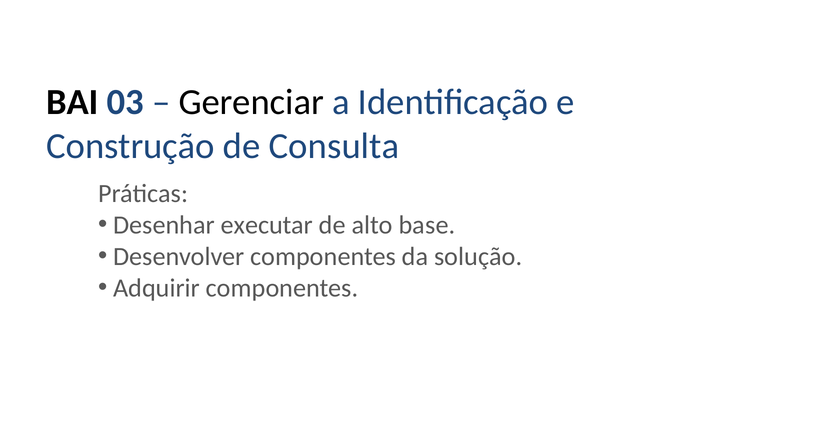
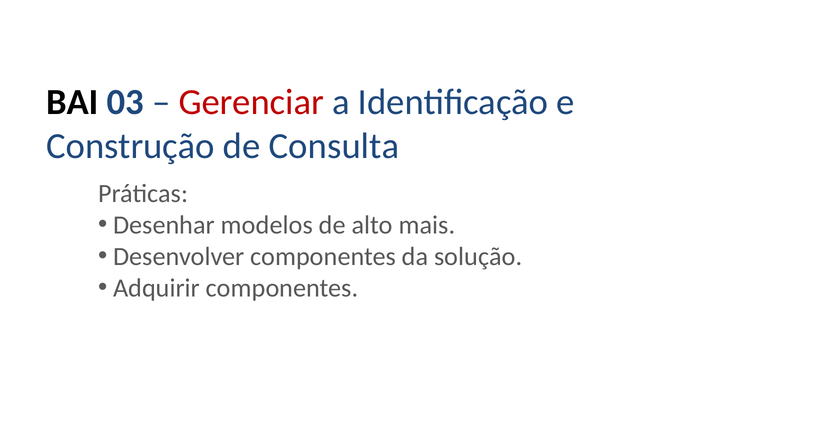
Gerenciar colour: black -> red
executar: executar -> modelos
base: base -> mais
